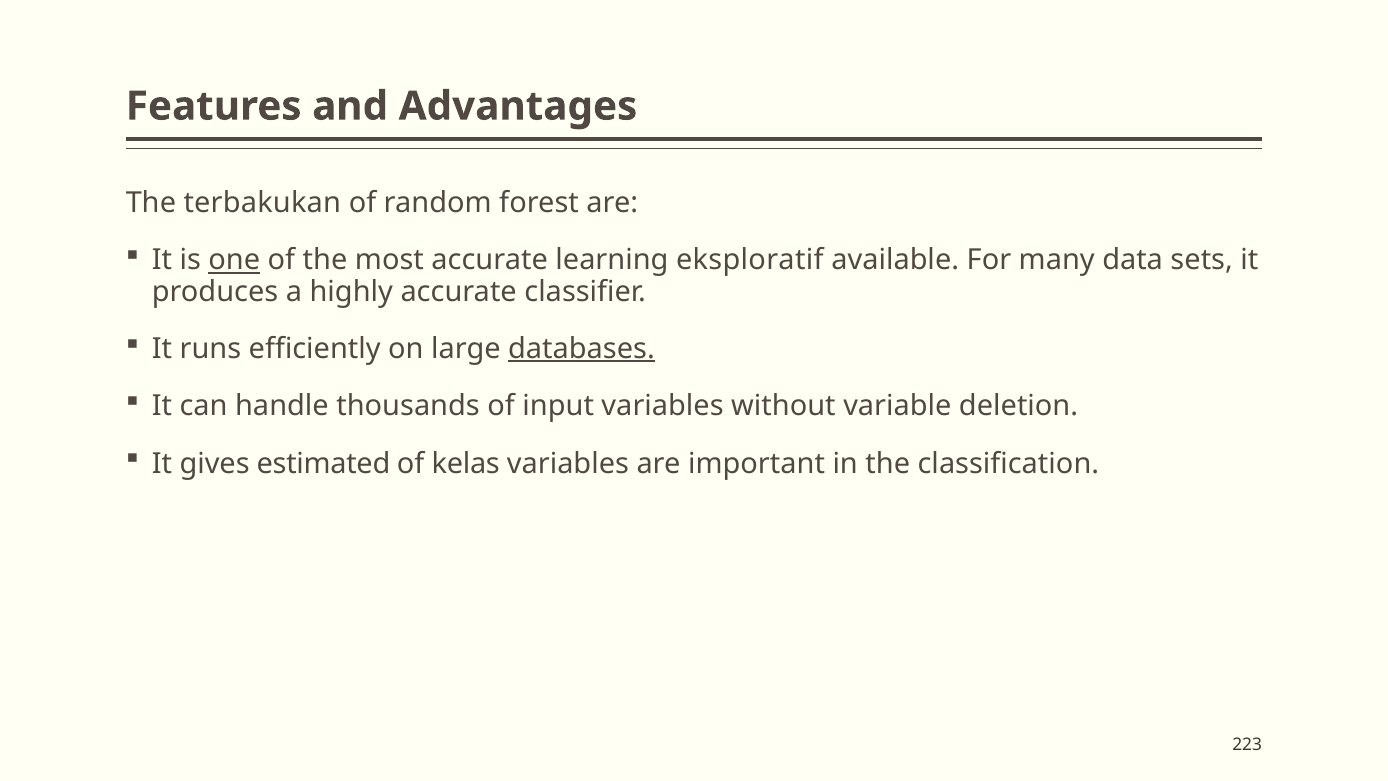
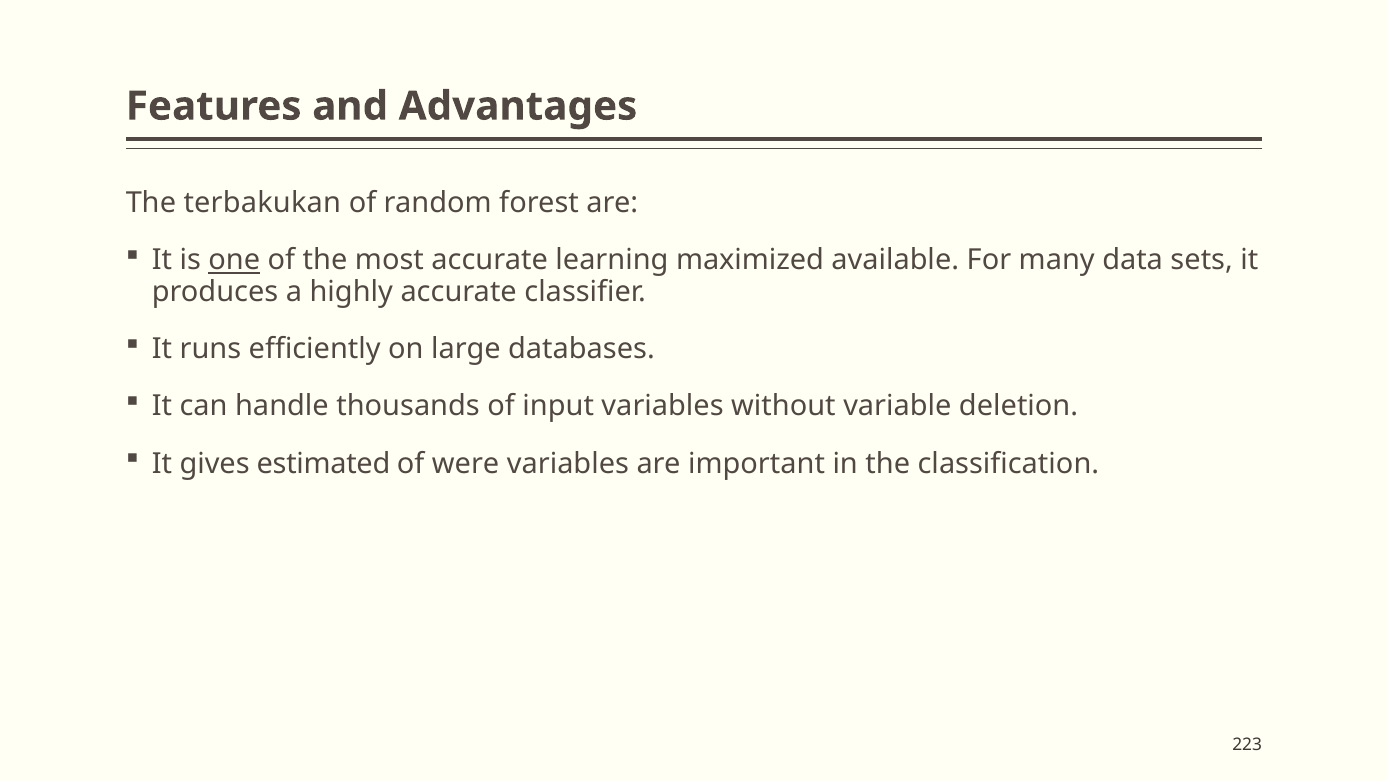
eksploratif: eksploratif -> maximized
databases underline: present -> none
kelas: kelas -> were
